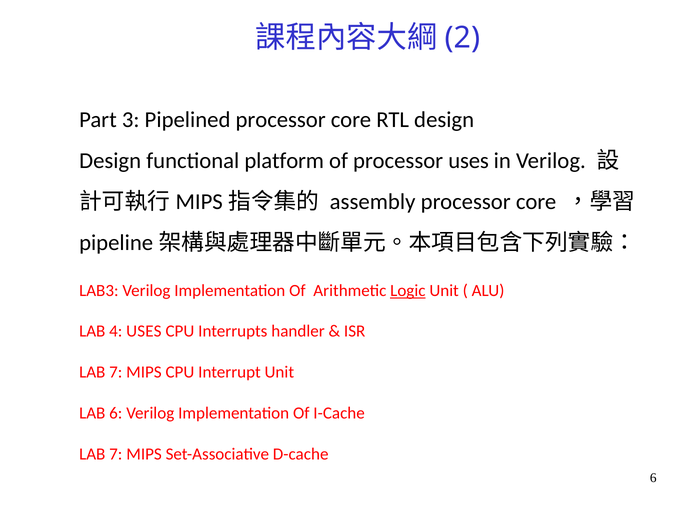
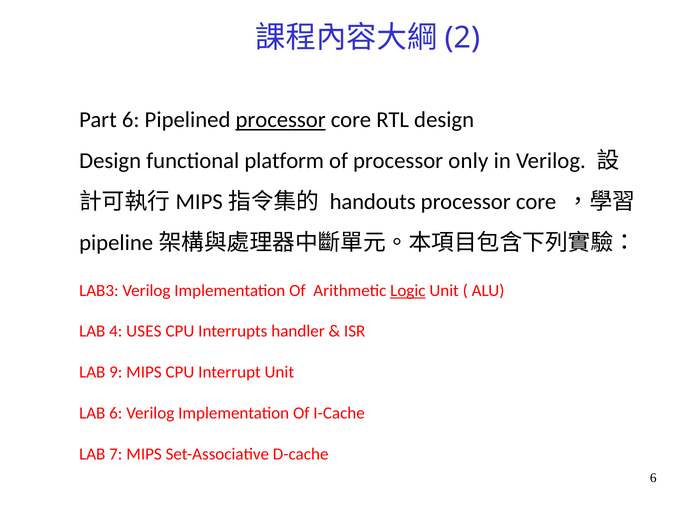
Part 3: 3 -> 6
processor at (281, 120) underline: none -> present
processor uses: uses -> only
assembly: assembly -> handouts
7 at (116, 373): 7 -> 9
